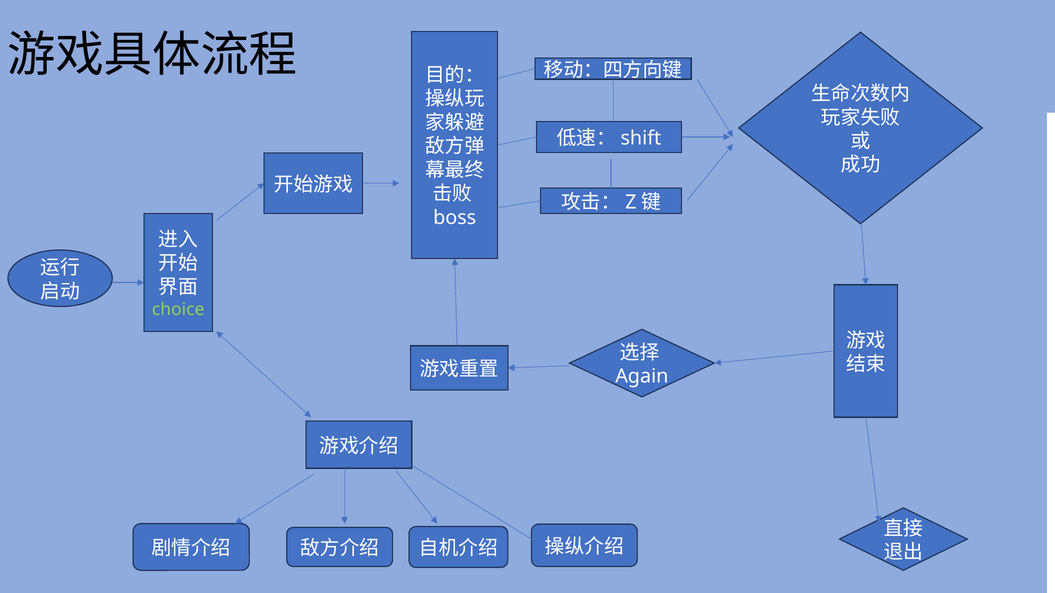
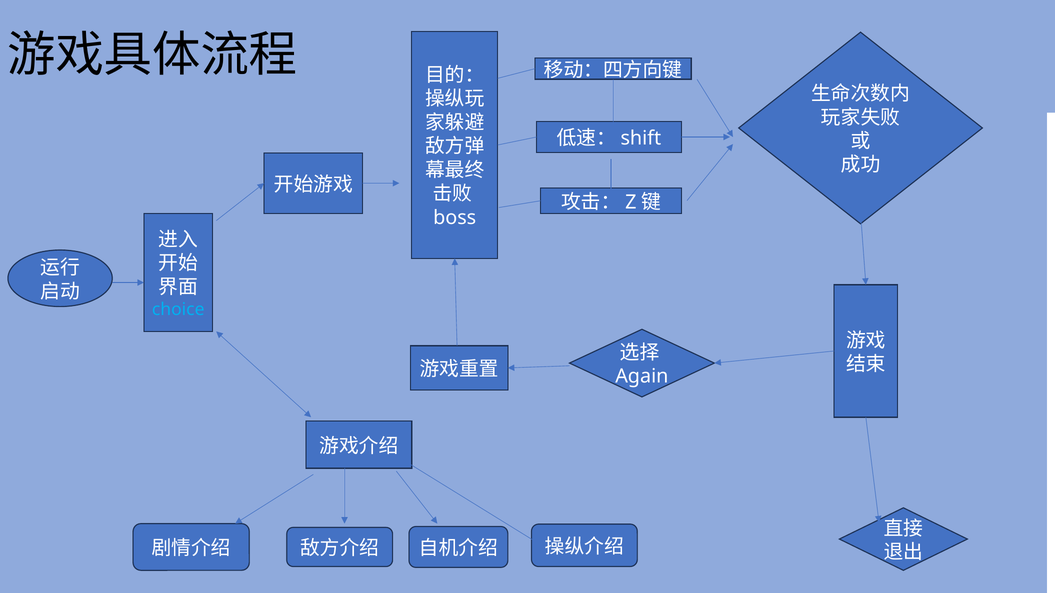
choice colour: light green -> light blue
